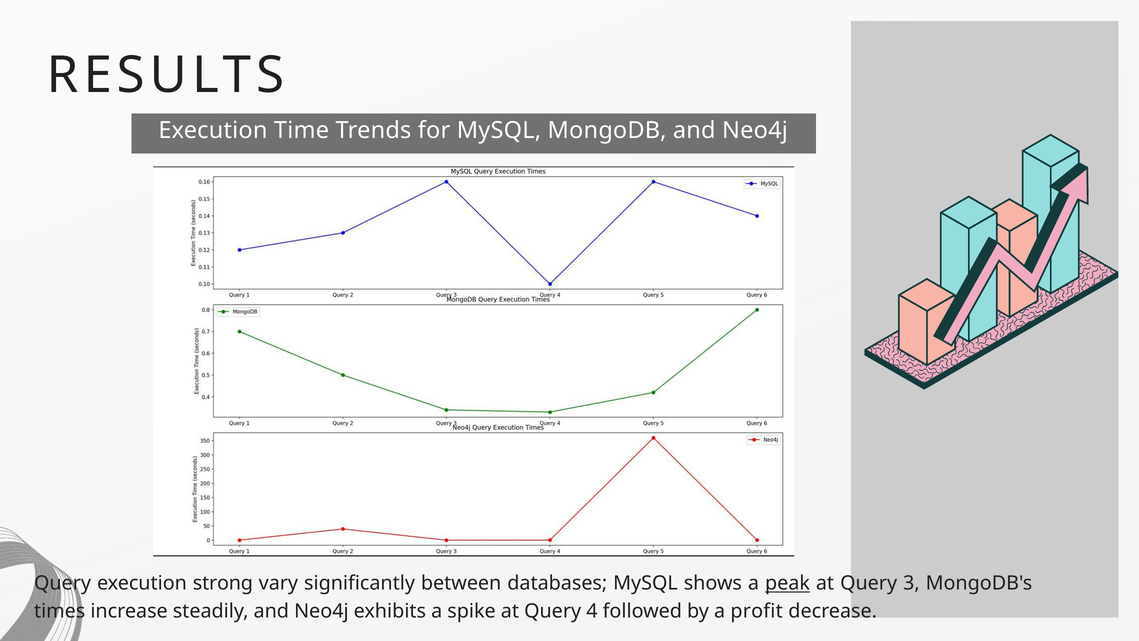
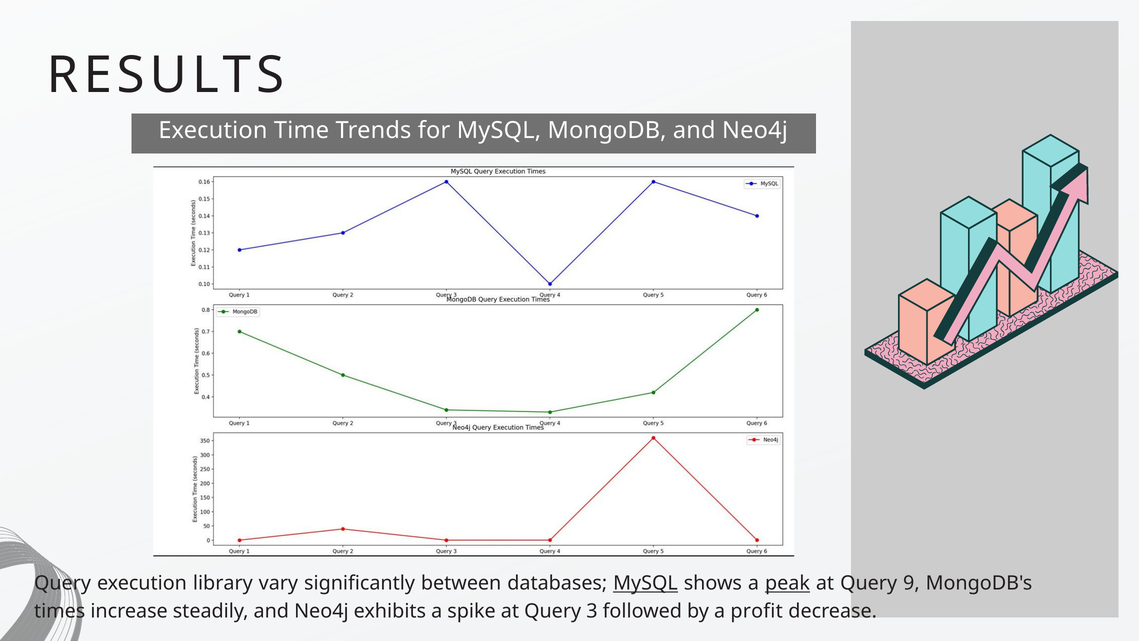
strong: strong -> library
MySQL at (646, 583) underline: none -> present
3: 3 -> 9
4: 4 -> 3
